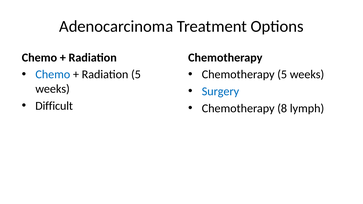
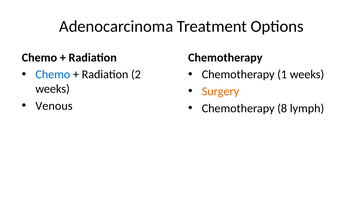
Radiation 5: 5 -> 2
Chemotherapy 5: 5 -> 1
Surgery colour: blue -> orange
Difficult: Difficult -> Venous
